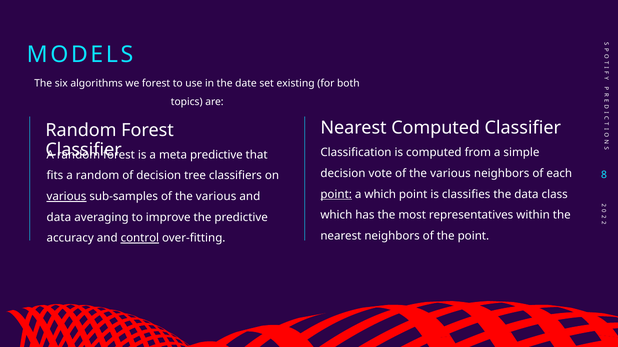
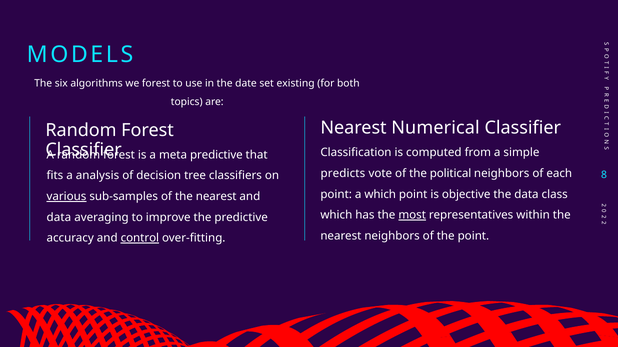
Nearest Computed: Computed -> Numerical
decision at (343, 174): decision -> predicts
vote of the various: various -> political
fits a random: random -> analysis
point at (336, 195) underline: present -> none
classifies: classifies -> objective
sub-samples of the various: various -> nearest
most underline: none -> present
